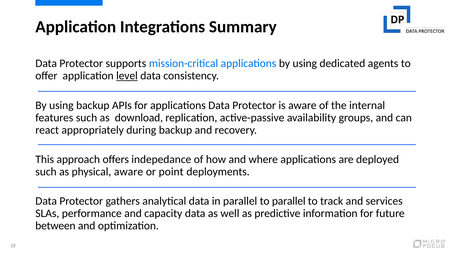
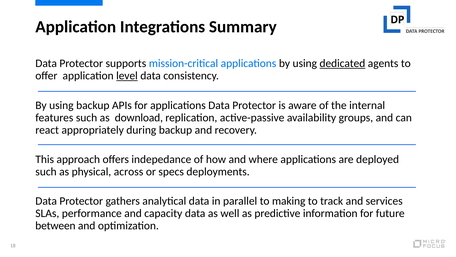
dedicated underline: none -> present
physical aware: aware -> across
point: point -> specs
to parallel: parallel -> making
